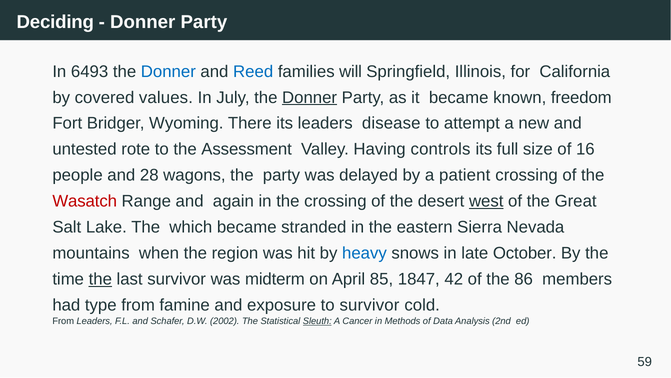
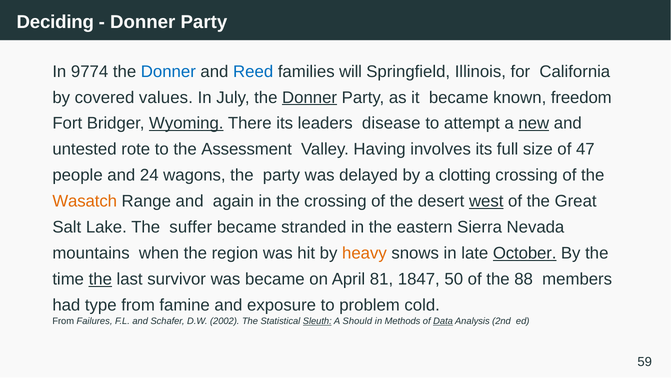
6493: 6493 -> 9774
Wyoming underline: none -> present
new underline: none -> present
controls: controls -> involves
16: 16 -> 47
28: 28 -> 24
patient: patient -> clotting
Wasatch colour: red -> orange
which: which -> suffer
heavy colour: blue -> orange
October underline: none -> present
was midterm: midterm -> became
85: 85 -> 81
42: 42 -> 50
86: 86 -> 88
to survivor: survivor -> problem
From Leaders: Leaders -> Failures
Cancer: Cancer -> Should
Data underline: none -> present
